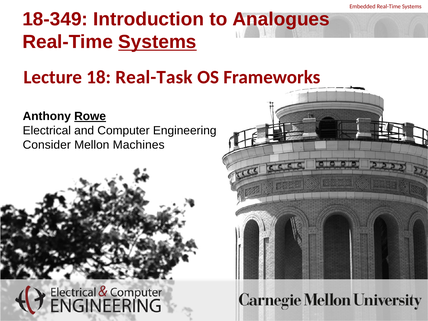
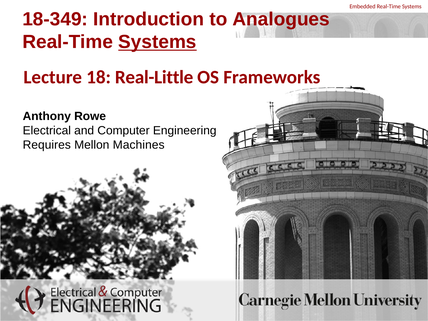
Real-Task: Real-Task -> Real-Little
Rowe underline: present -> none
Consider: Consider -> Requires
